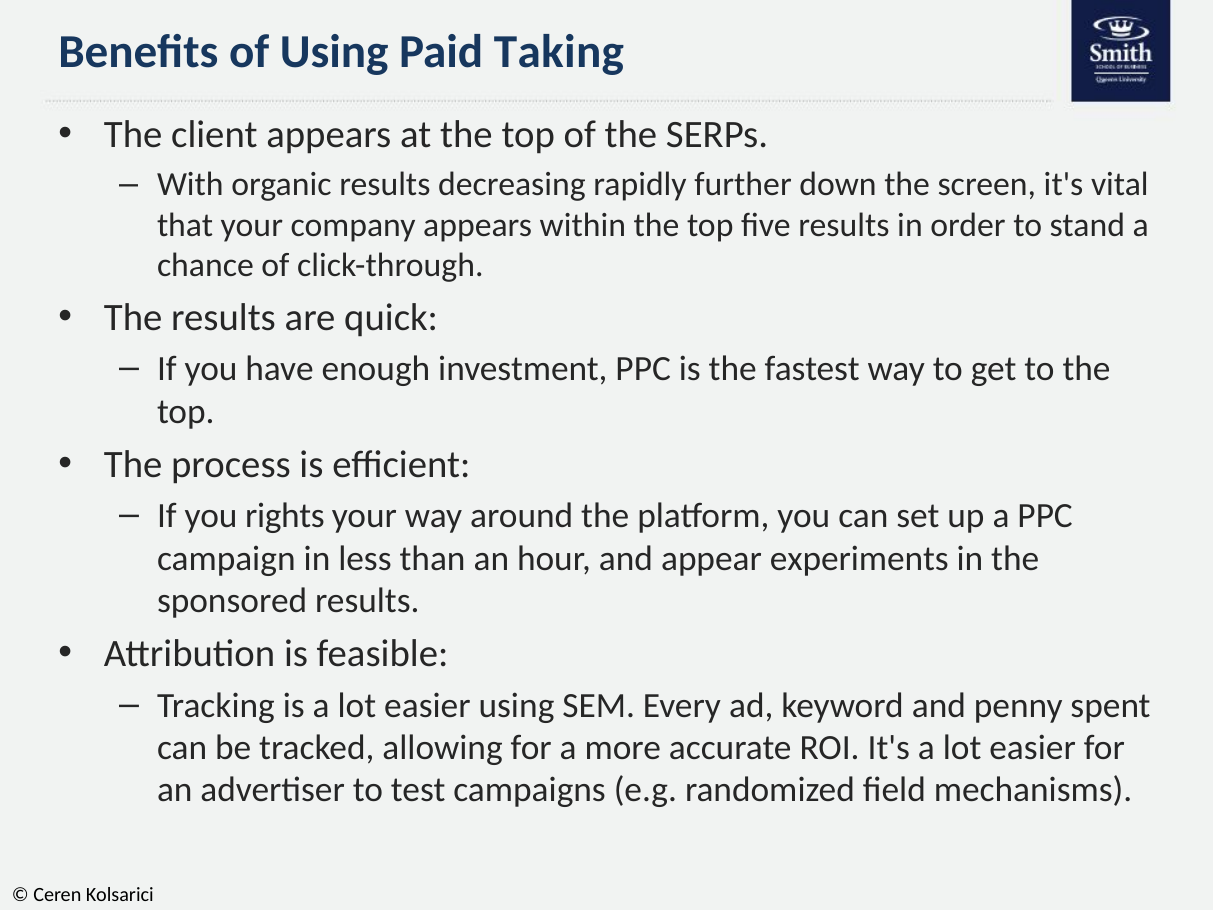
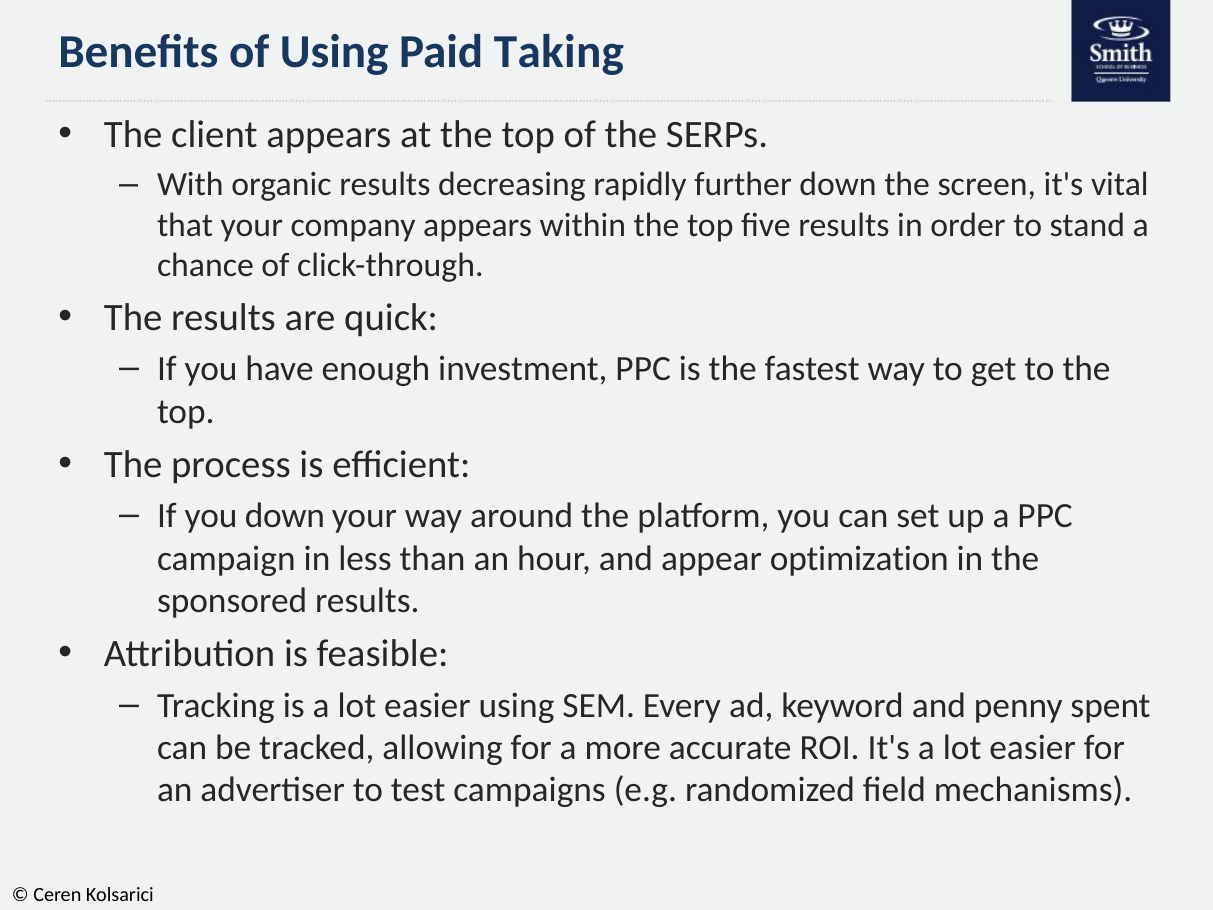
you rights: rights -> down
experiments: experiments -> optimization
